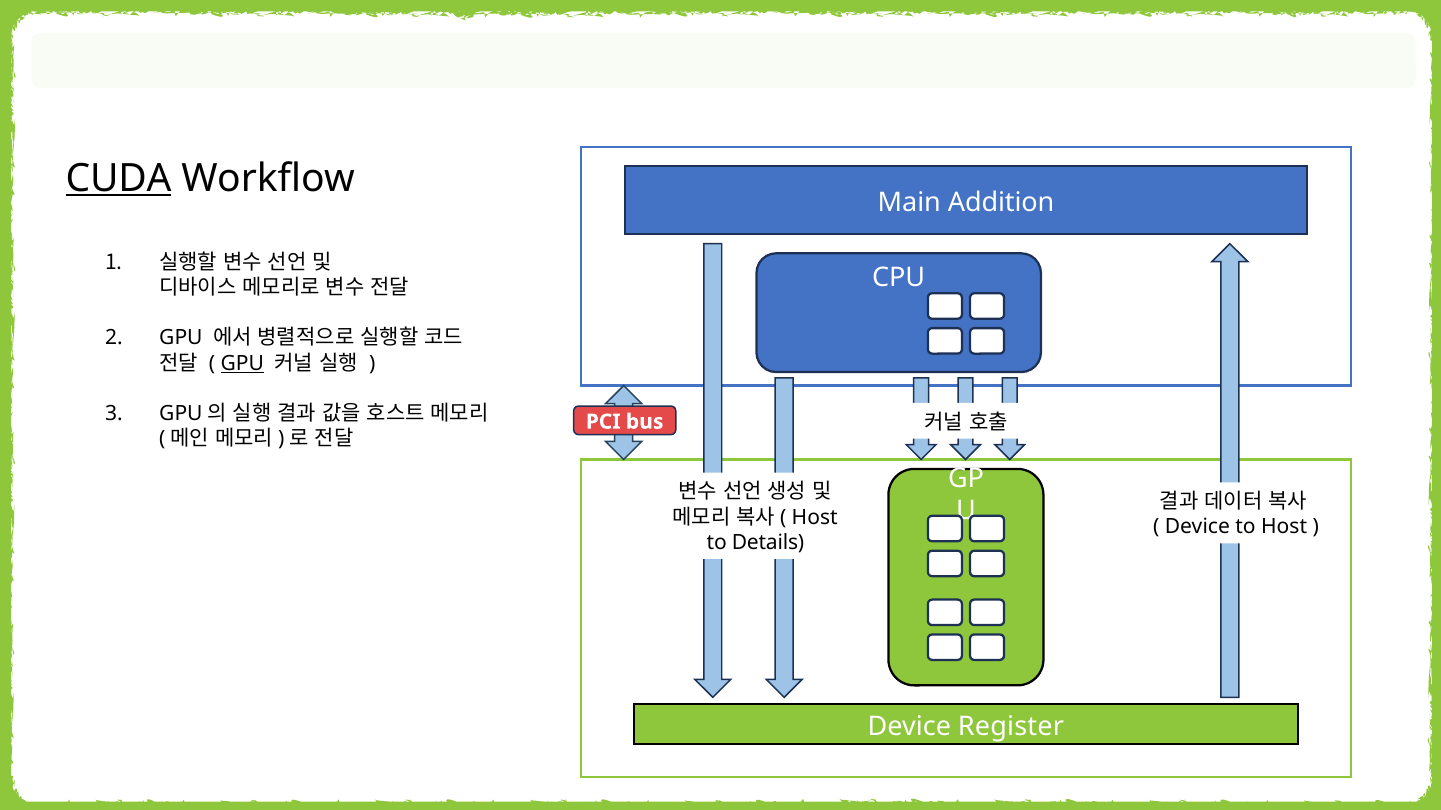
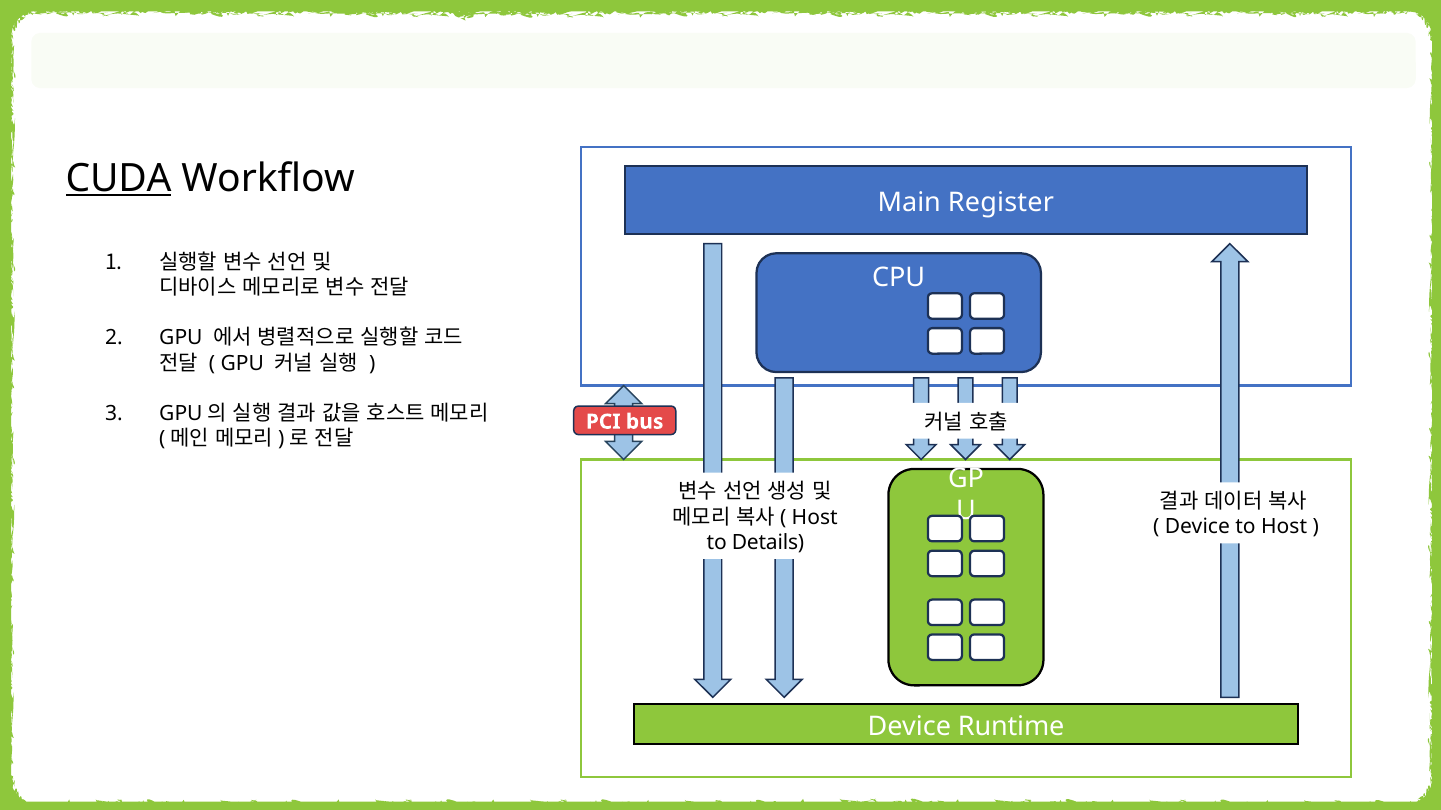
Addition: Addition -> Register
GPU at (242, 363) underline: present -> none
Register: Register -> Runtime
